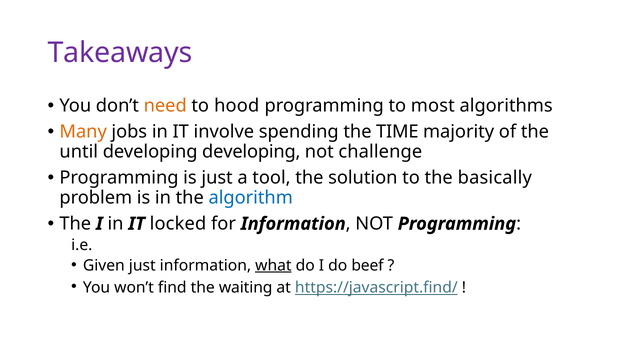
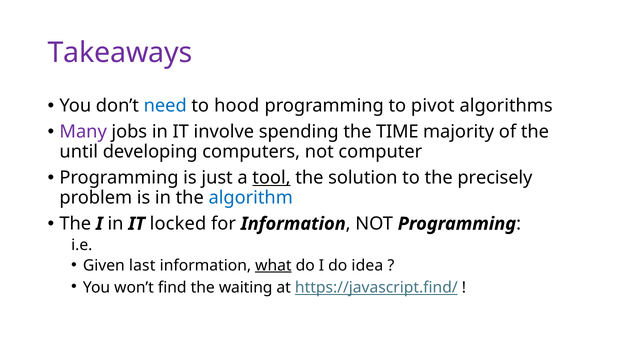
need colour: orange -> blue
most: most -> pivot
Many colour: orange -> purple
developing developing: developing -> computers
challenge: challenge -> computer
tool underline: none -> present
basically: basically -> precisely
Given just: just -> last
beef: beef -> idea
